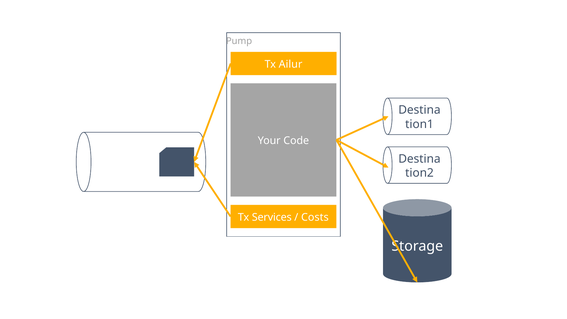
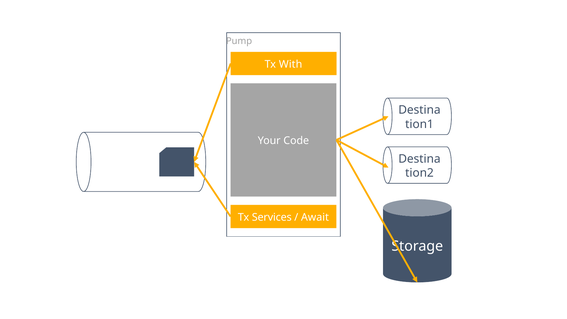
Ailur: Ailur -> With
Costs: Costs -> Await
